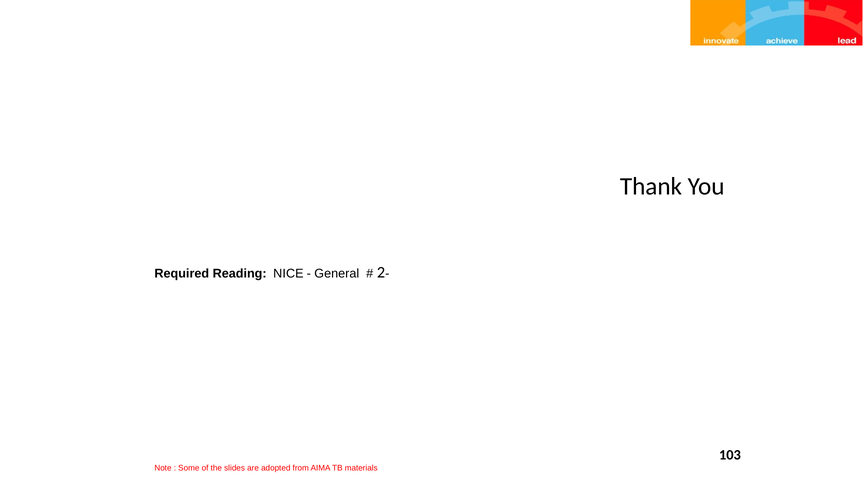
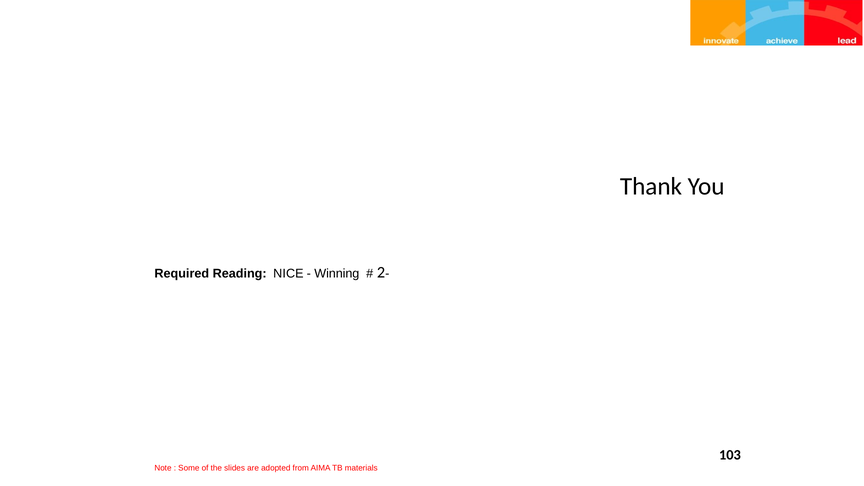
General: General -> Winning
